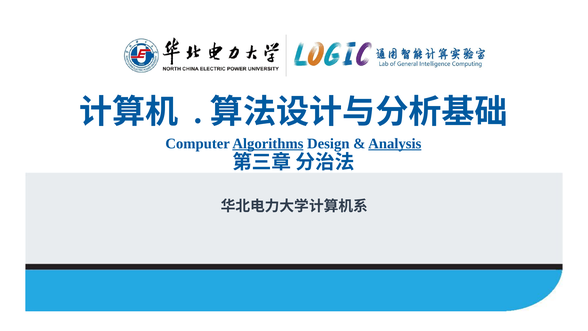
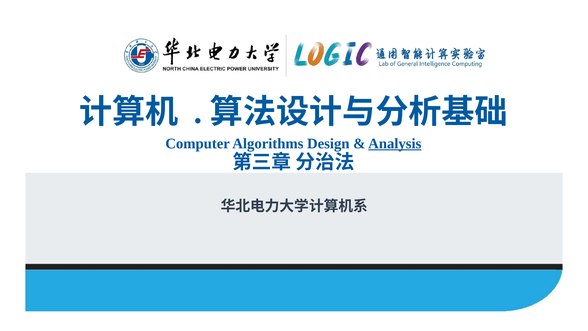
Algorithms underline: present -> none
